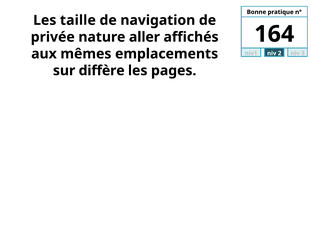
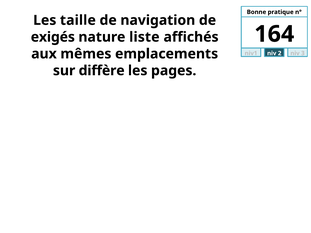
privée: privée -> exigés
aller: aller -> liste
